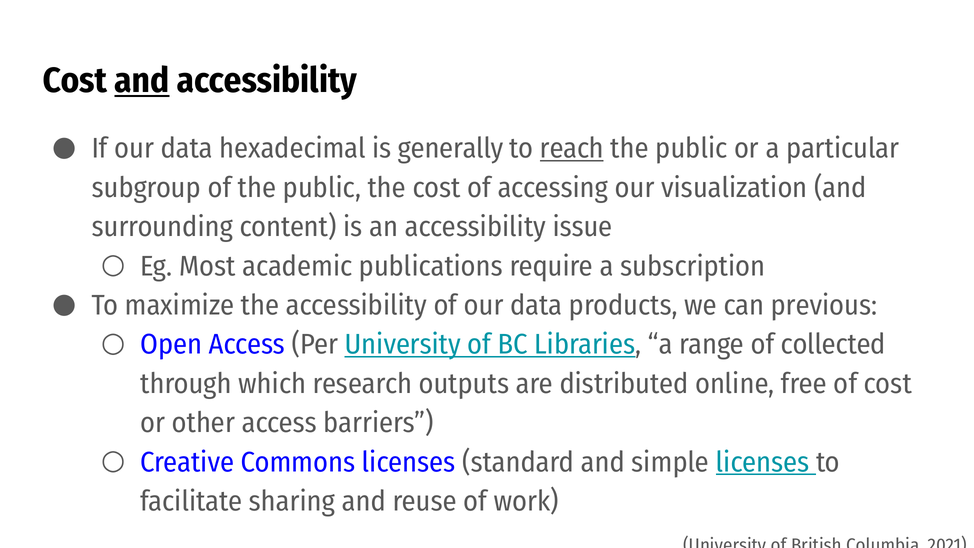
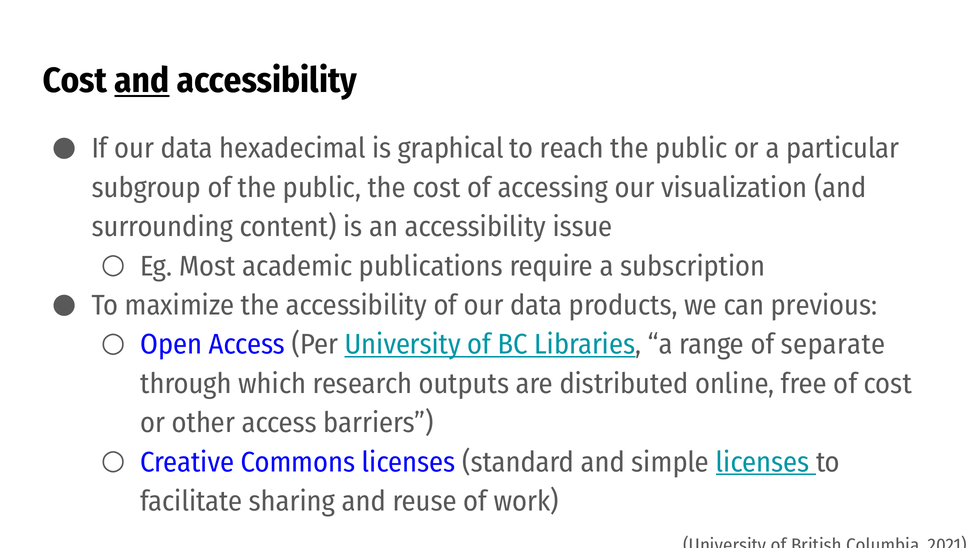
generally: generally -> graphical
reach underline: present -> none
collected: collected -> separate
